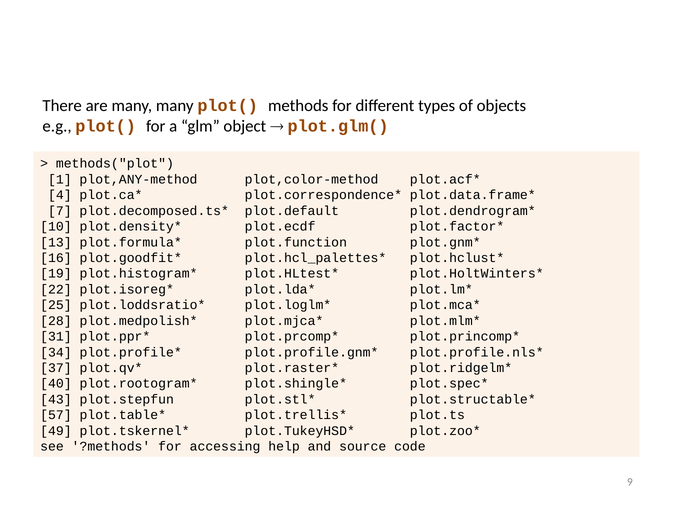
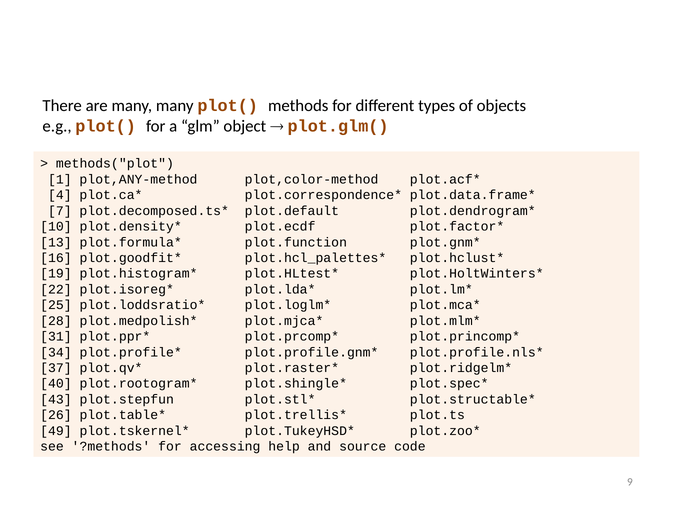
57: 57 -> 26
